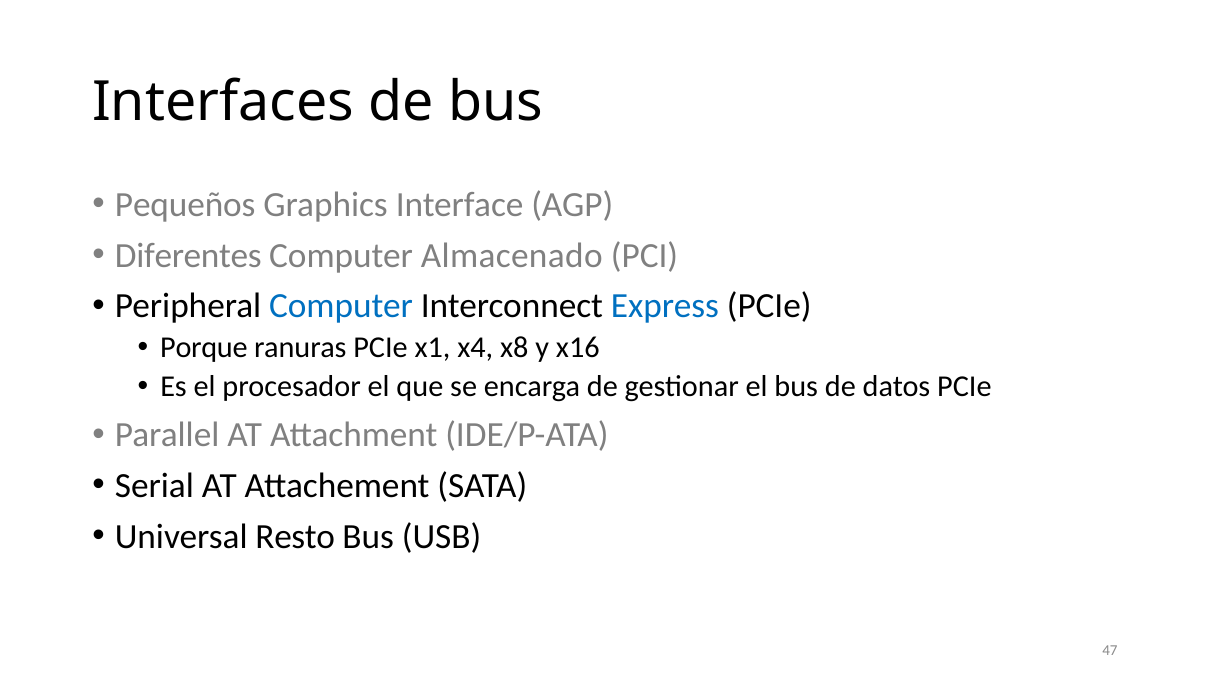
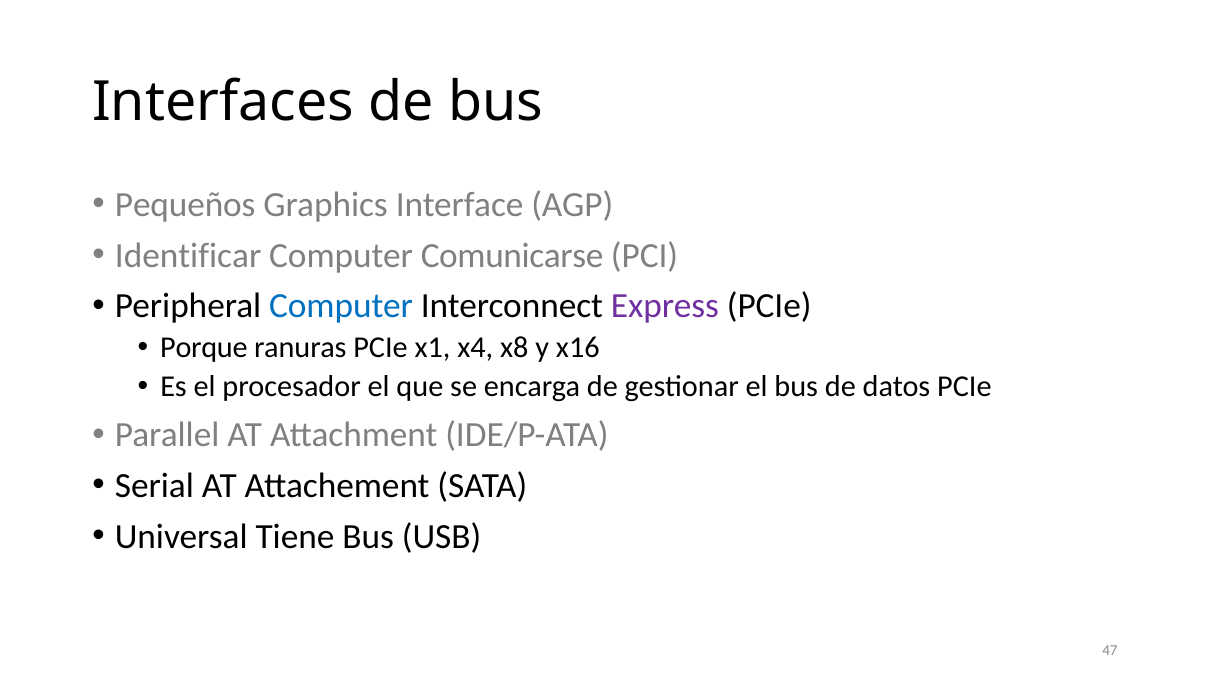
Diferentes: Diferentes -> Identificar
Almacenado: Almacenado -> Comunicarse
Express colour: blue -> purple
Resto: Resto -> Tiene
